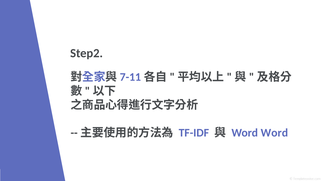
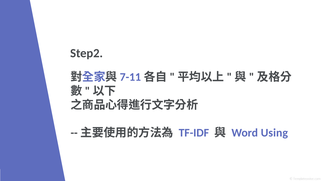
Word Word: Word -> Using
